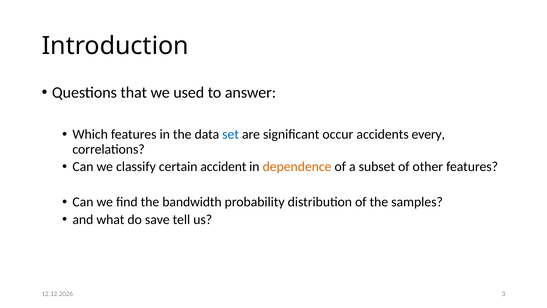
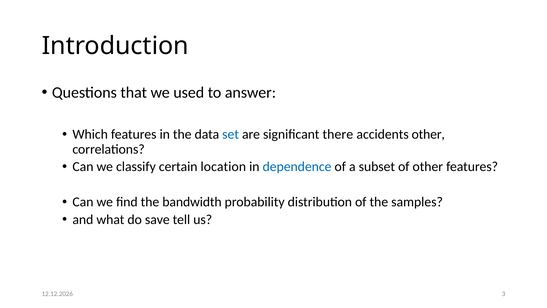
occur: occur -> there
accidents every: every -> other
accident: accident -> location
dependence colour: orange -> blue
